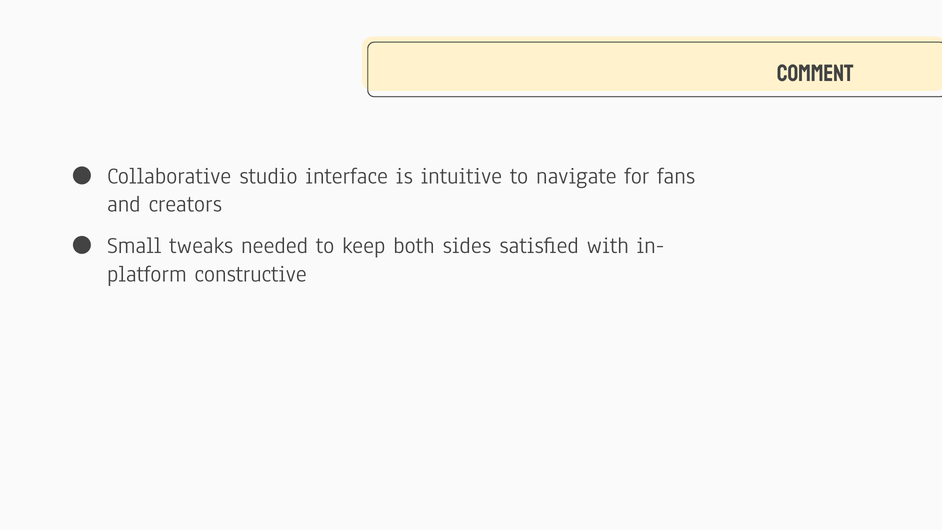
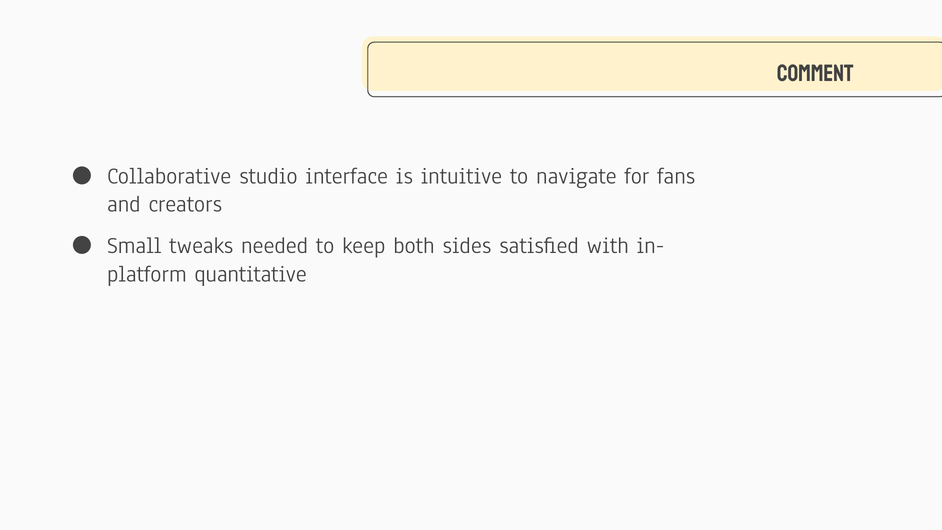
constructive: constructive -> quantitative
